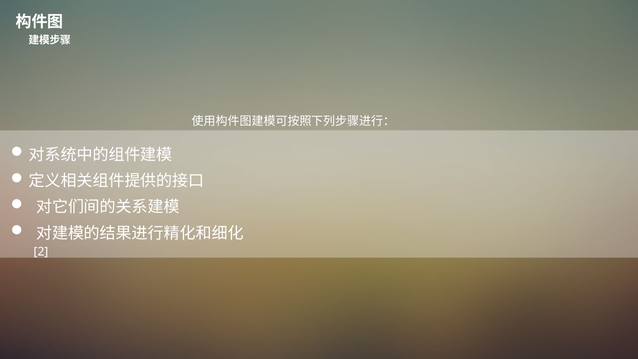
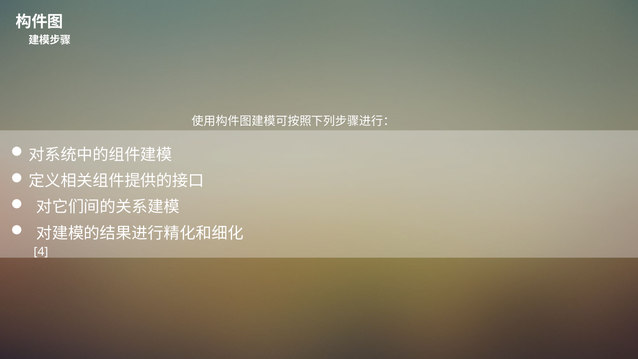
2: 2 -> 4
